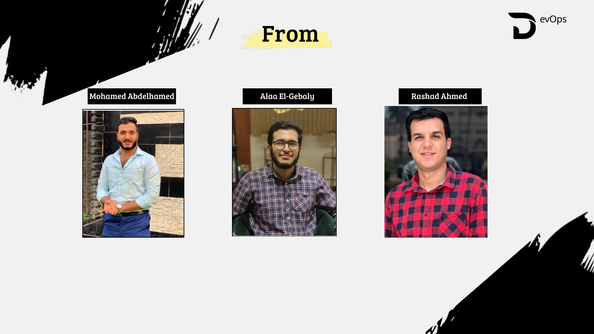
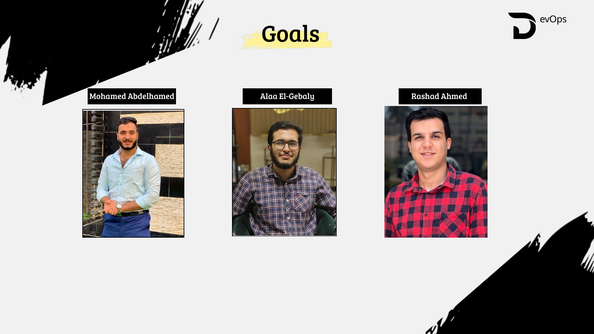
From: From -> Goals
